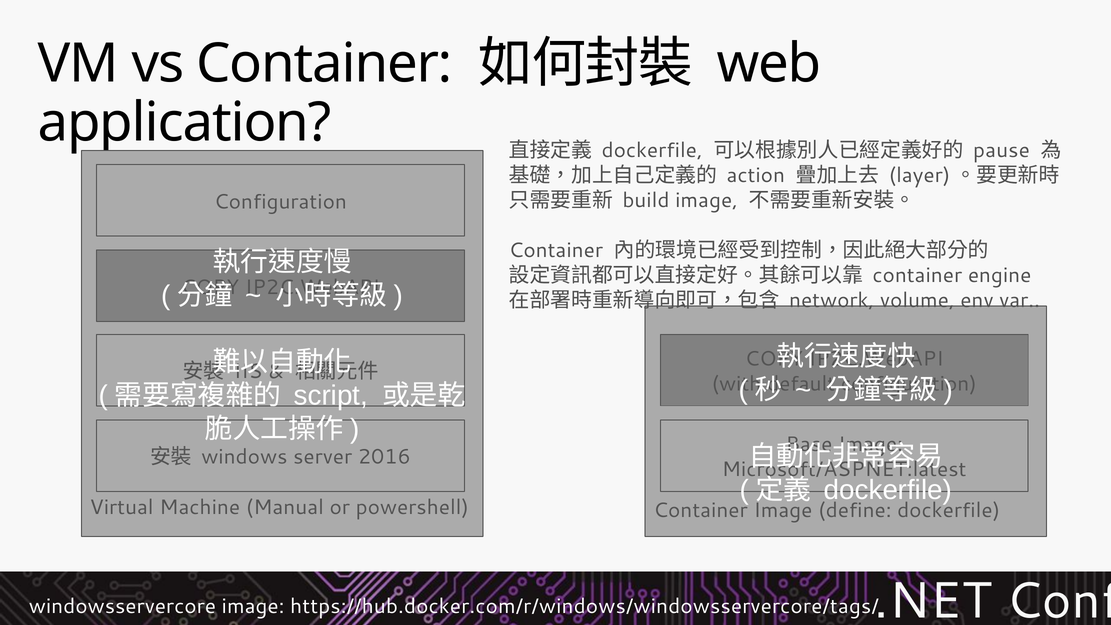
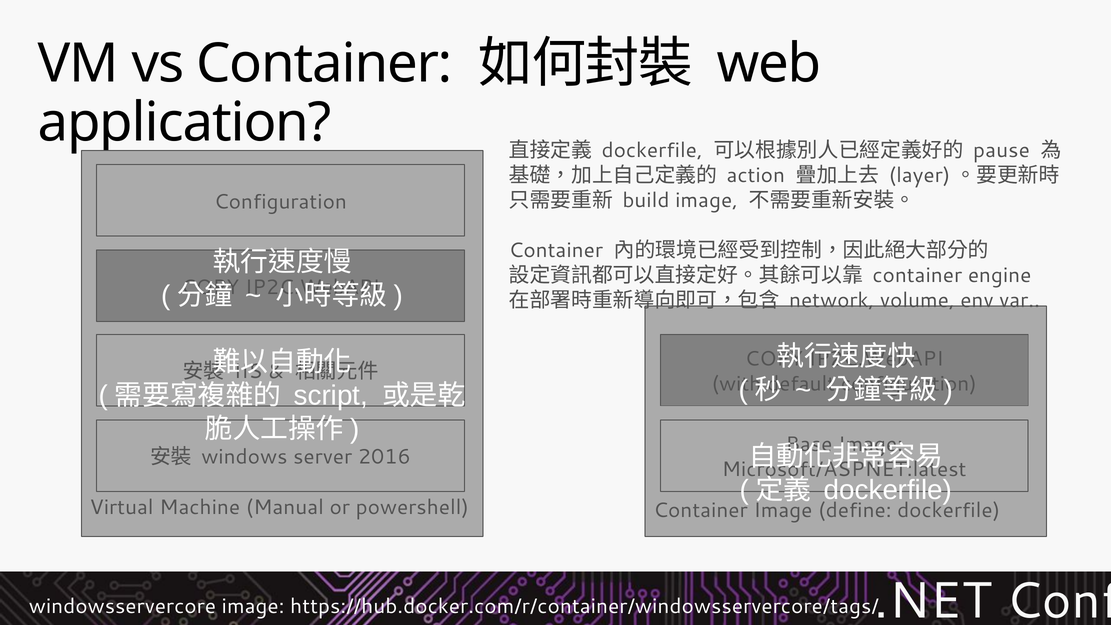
https://hub.docker.com/r/windows/windowsservercore/tags/: https://hub.docker.com/r/windows/windowsservercore/tags/ -> https://hub.docker.com/r/container/windowsservercore/tags/
